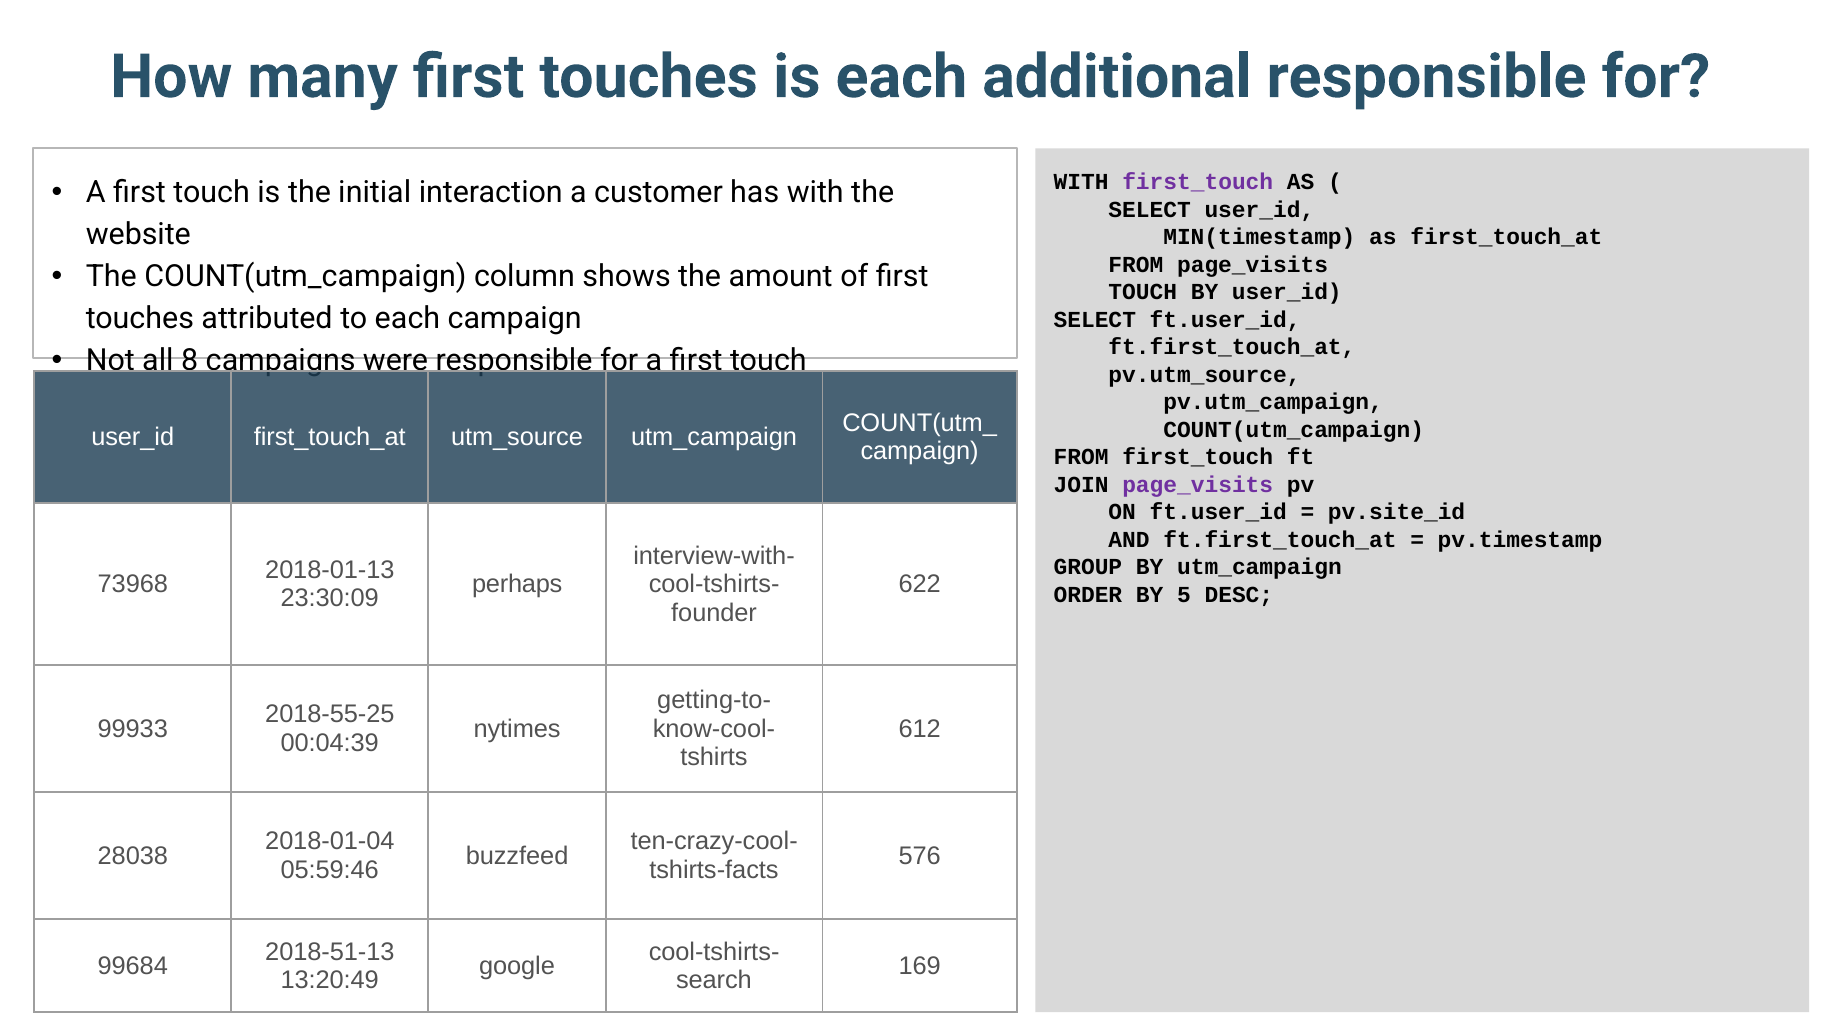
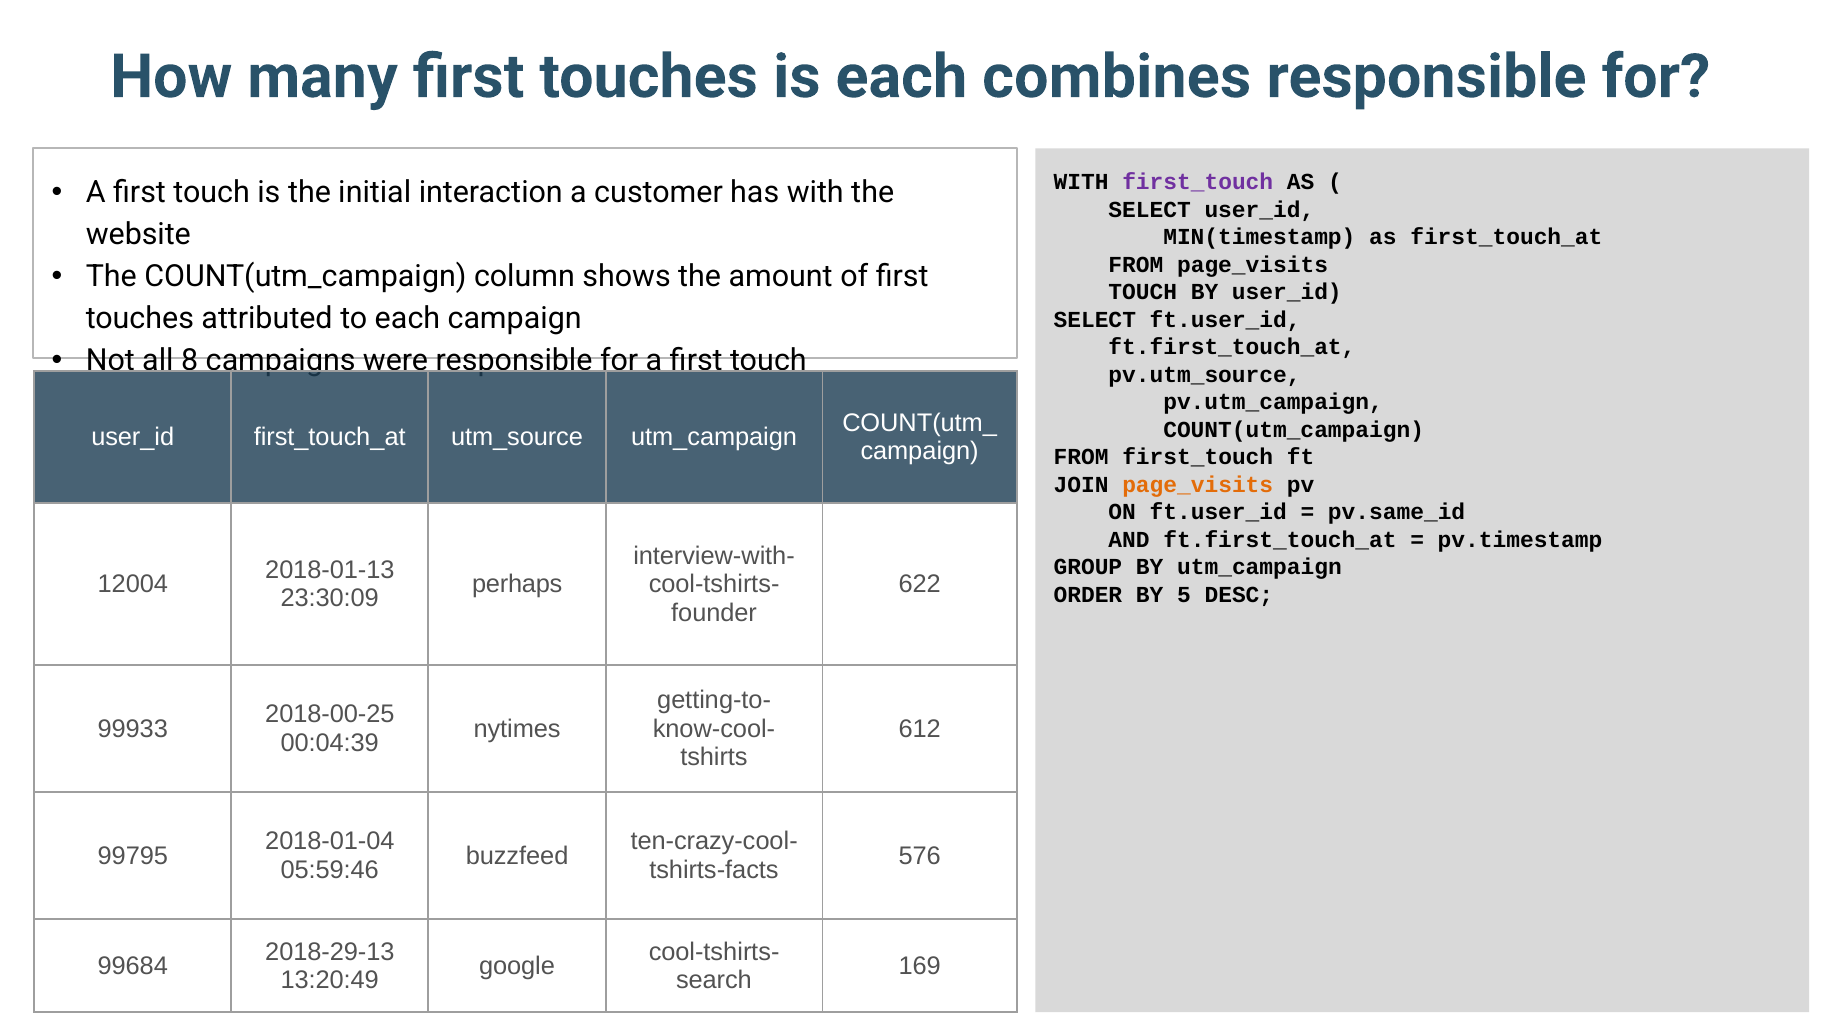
additional: additional -> combines
page_visits at (1198, 484) colour: purple -> orange
pv.site_id: pv.site_id -> pv.same_id
73968: 73968 -> 12004
2018-55-25: 2018-55-25 -> 2018-00-25
28038: 28038 -> 99795
2018-51-13: 2018-51-13 -> 2018-29-13
